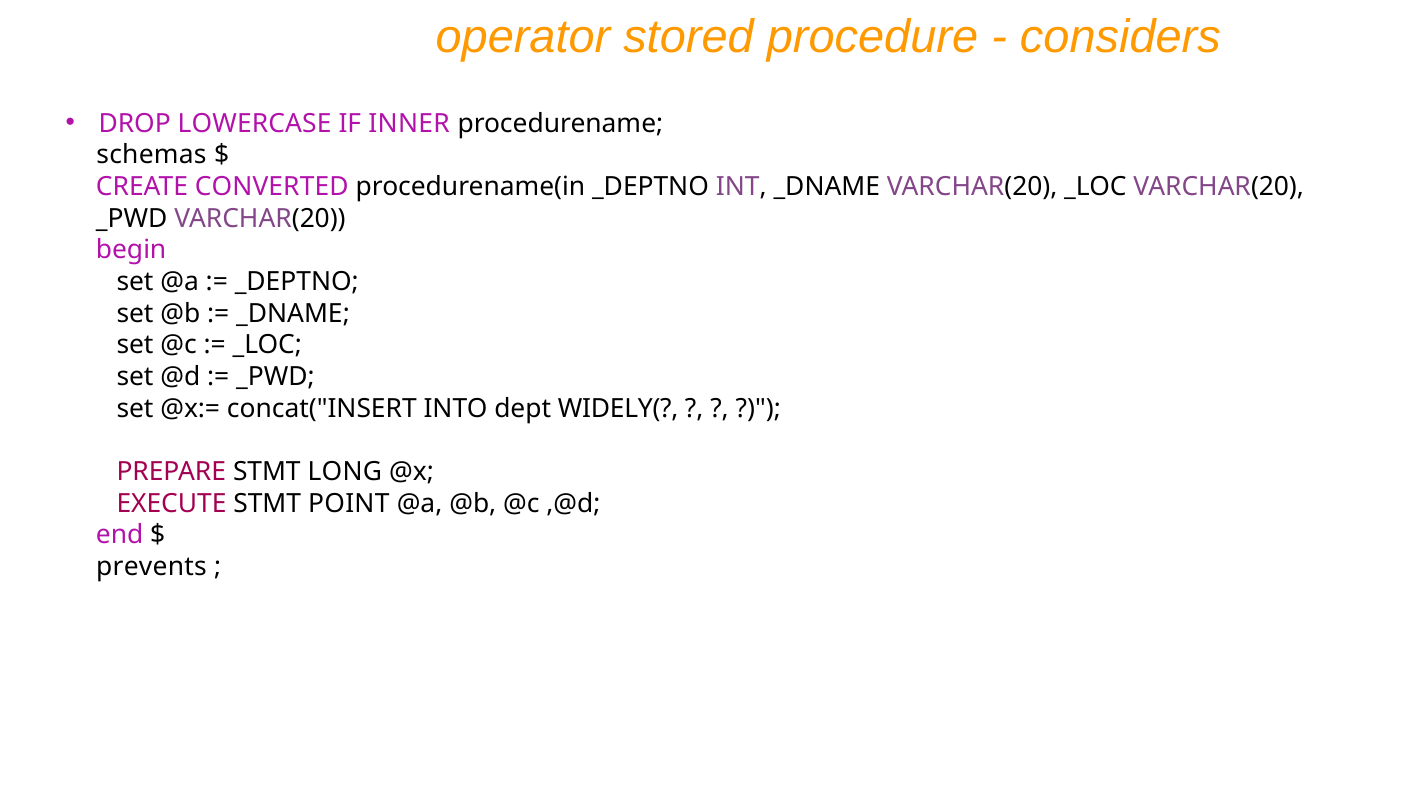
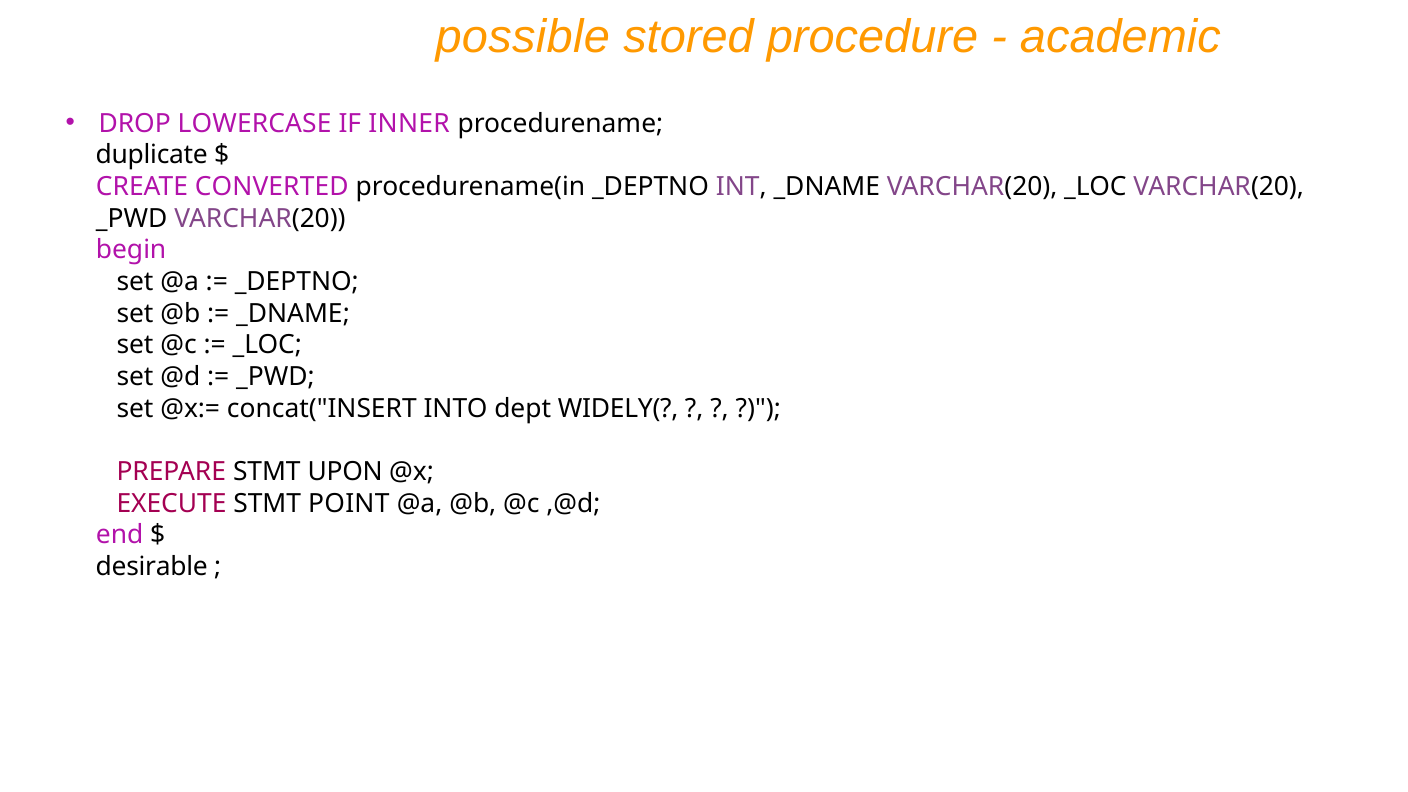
operator: operator -> possible
considers: considers -> academic
schemas: schemas -> duplicate
LONG: LONG -> UPON
prevents: prevents -> desirable
